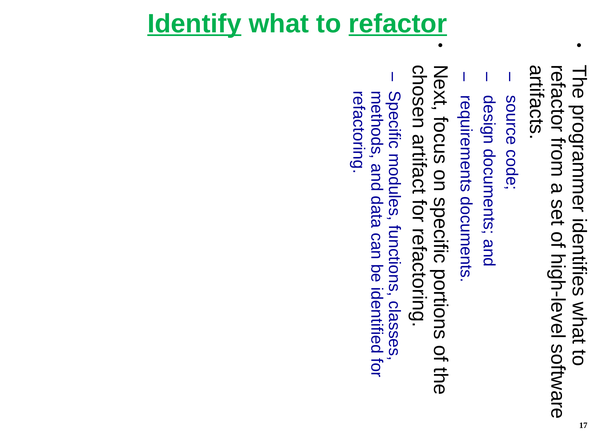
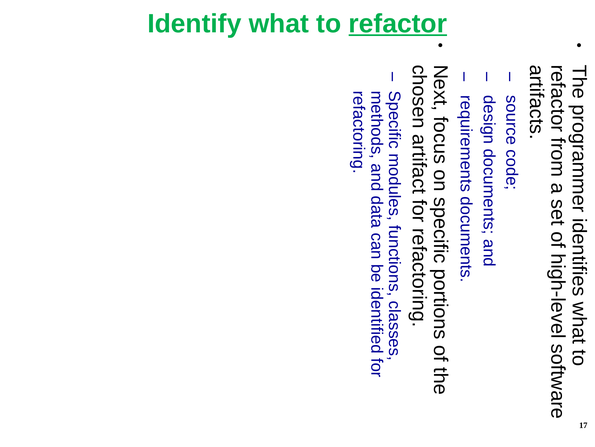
Identify underline: present -> none
